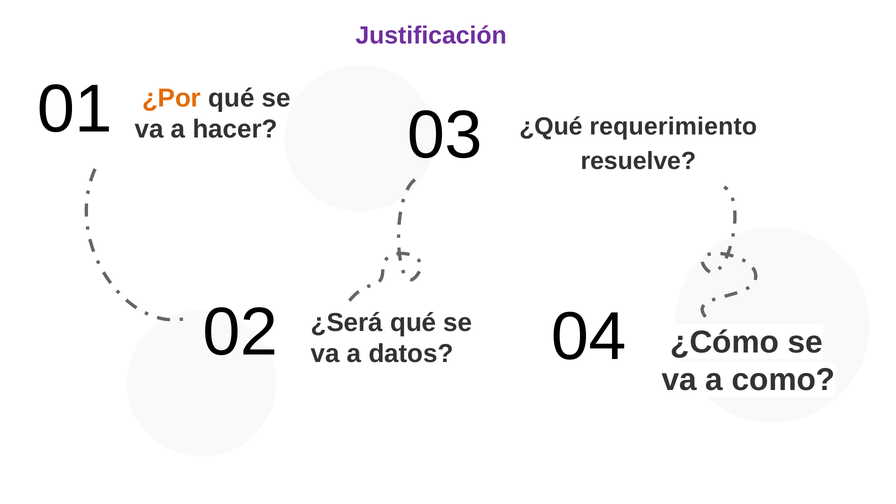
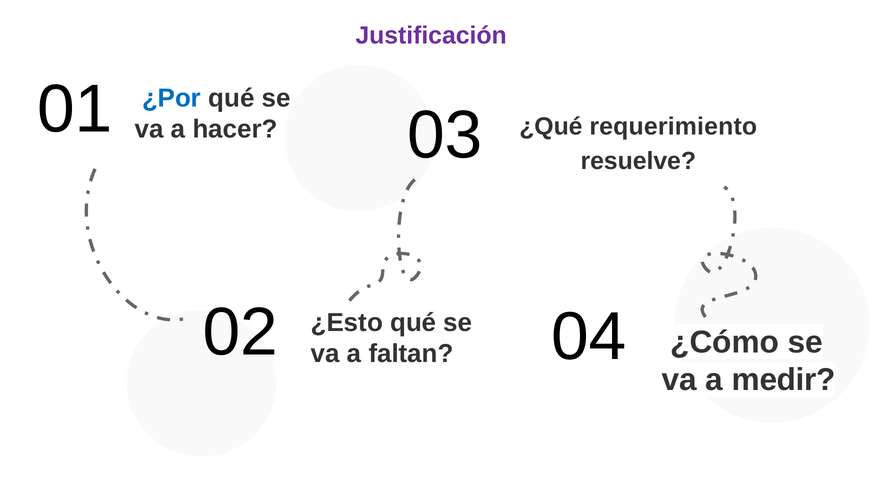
¿Por colour: orange -> blue
¿Será: ¿Será -> ¿Esto
datos: datos -> faltan
como: como -> medir
